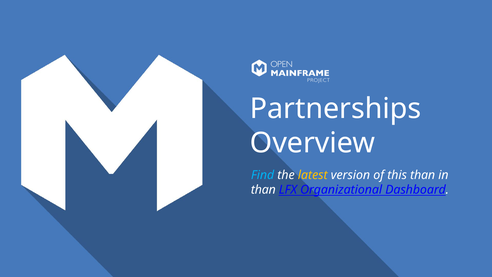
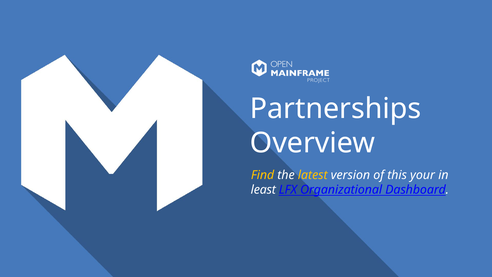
Find colour: light blue -> yellow
this than: than -> your
than at (263, 190): than -> least
